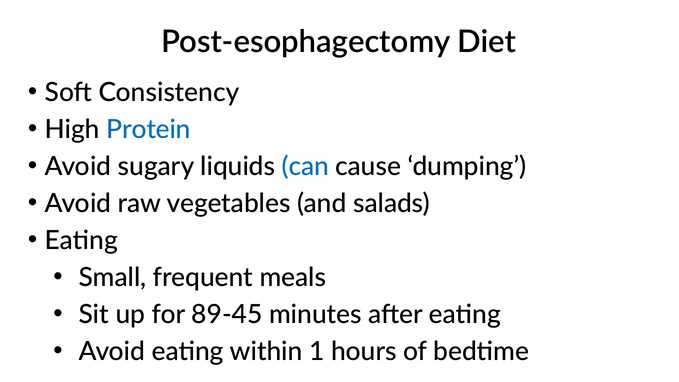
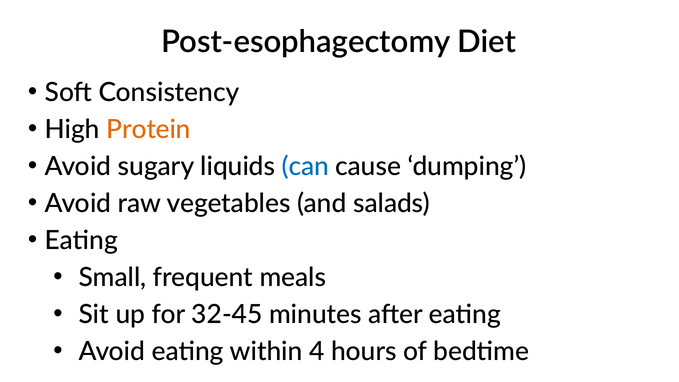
Protein colour: blue -> orange
89-45: 89-45 -> 32-45
1: 1 -> 4
